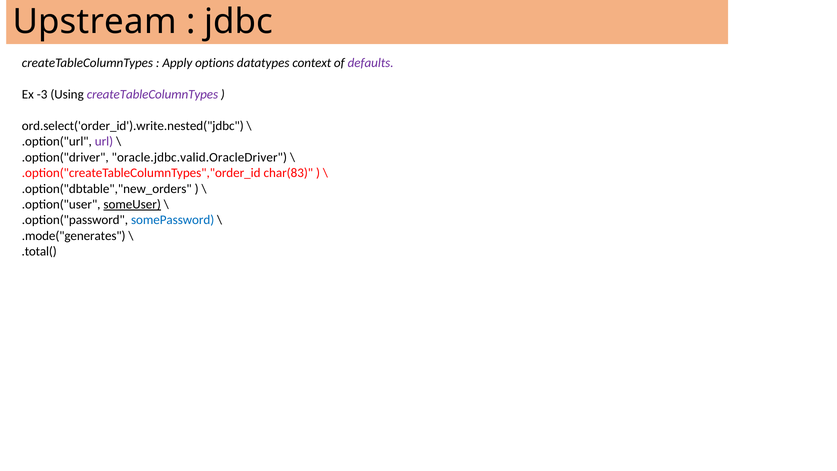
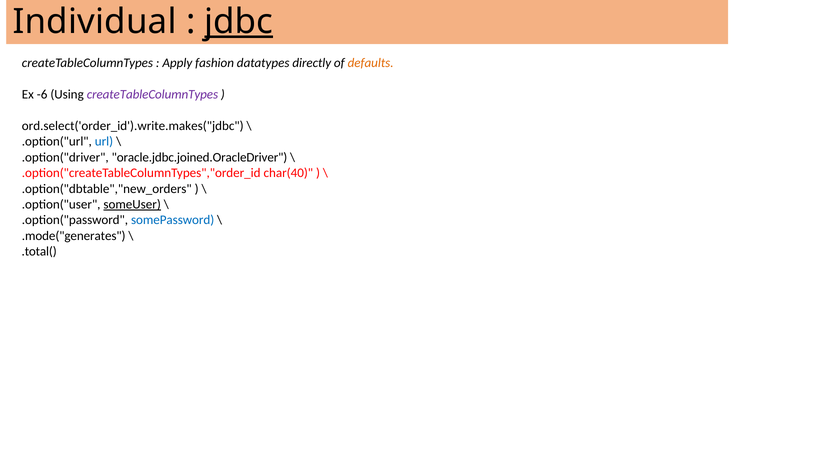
Upstream: Upstream -> Individual
jdbc underline: none -> present
options: options -> fashion
context: context -> directly
defaults colour: purple -> orange
-3: -3 -> -6
ord.select('order_id').write.nested("jdbc: ord.select('order_id').write.nested("jdbc -> ord.select('order_id').write.makes("jdbc
url colour: purple -> blue
oracle.jdbc.valid.OracleDriver: oracle.jdbc.valid.OracleDriver -> oracle.jdbc.joined.OracleDriver
char(83: char(83 -> char(40
